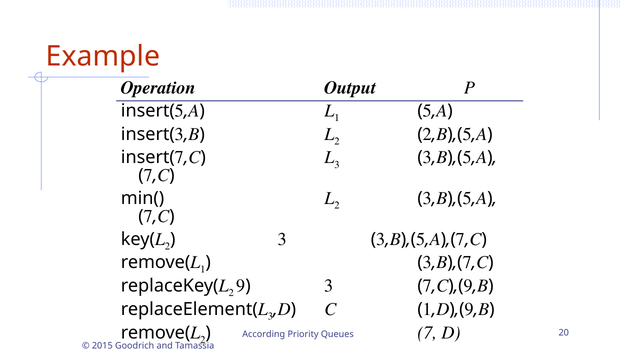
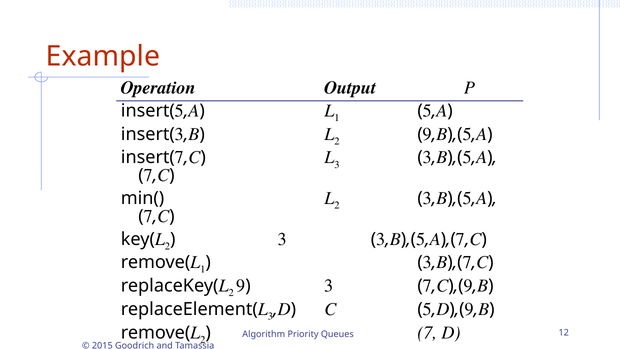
2 at (427, 134): 2 -> 9
1 at (427, 309): 1 -> 5
According: According -> Algorithm
20: 20 -> 12
